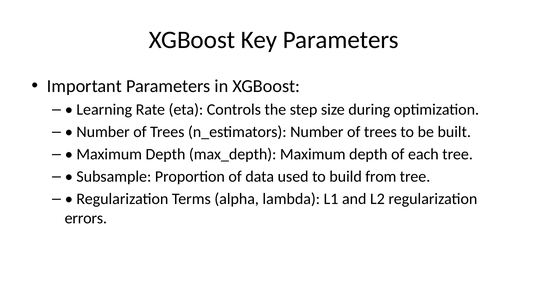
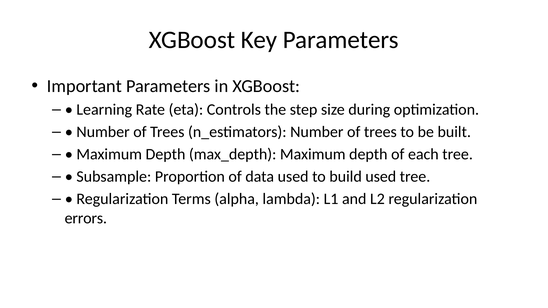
build from: from -> used
